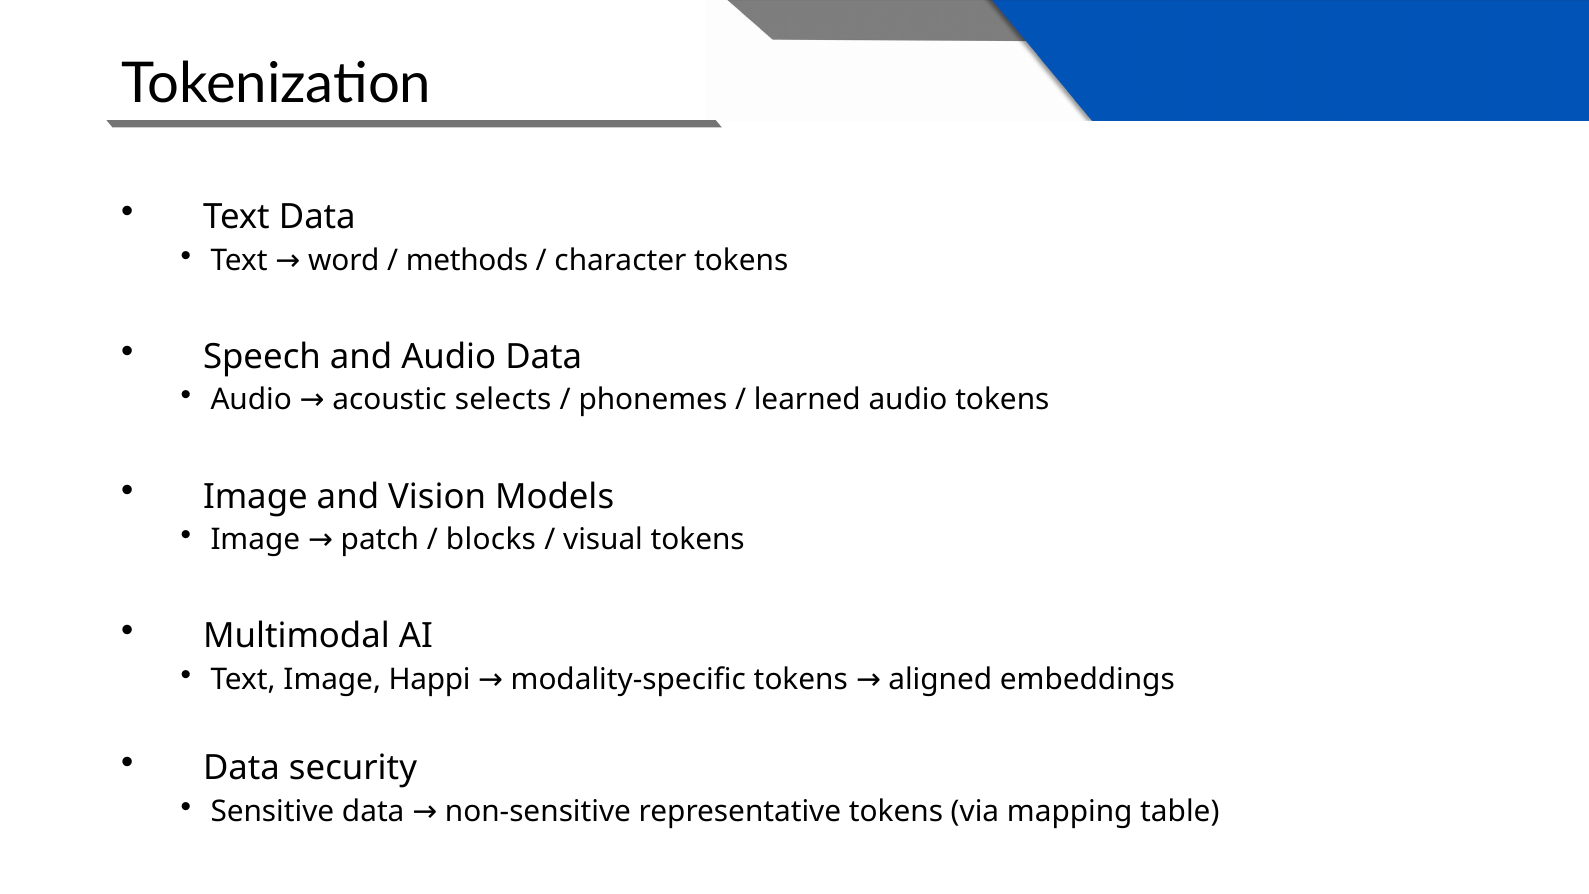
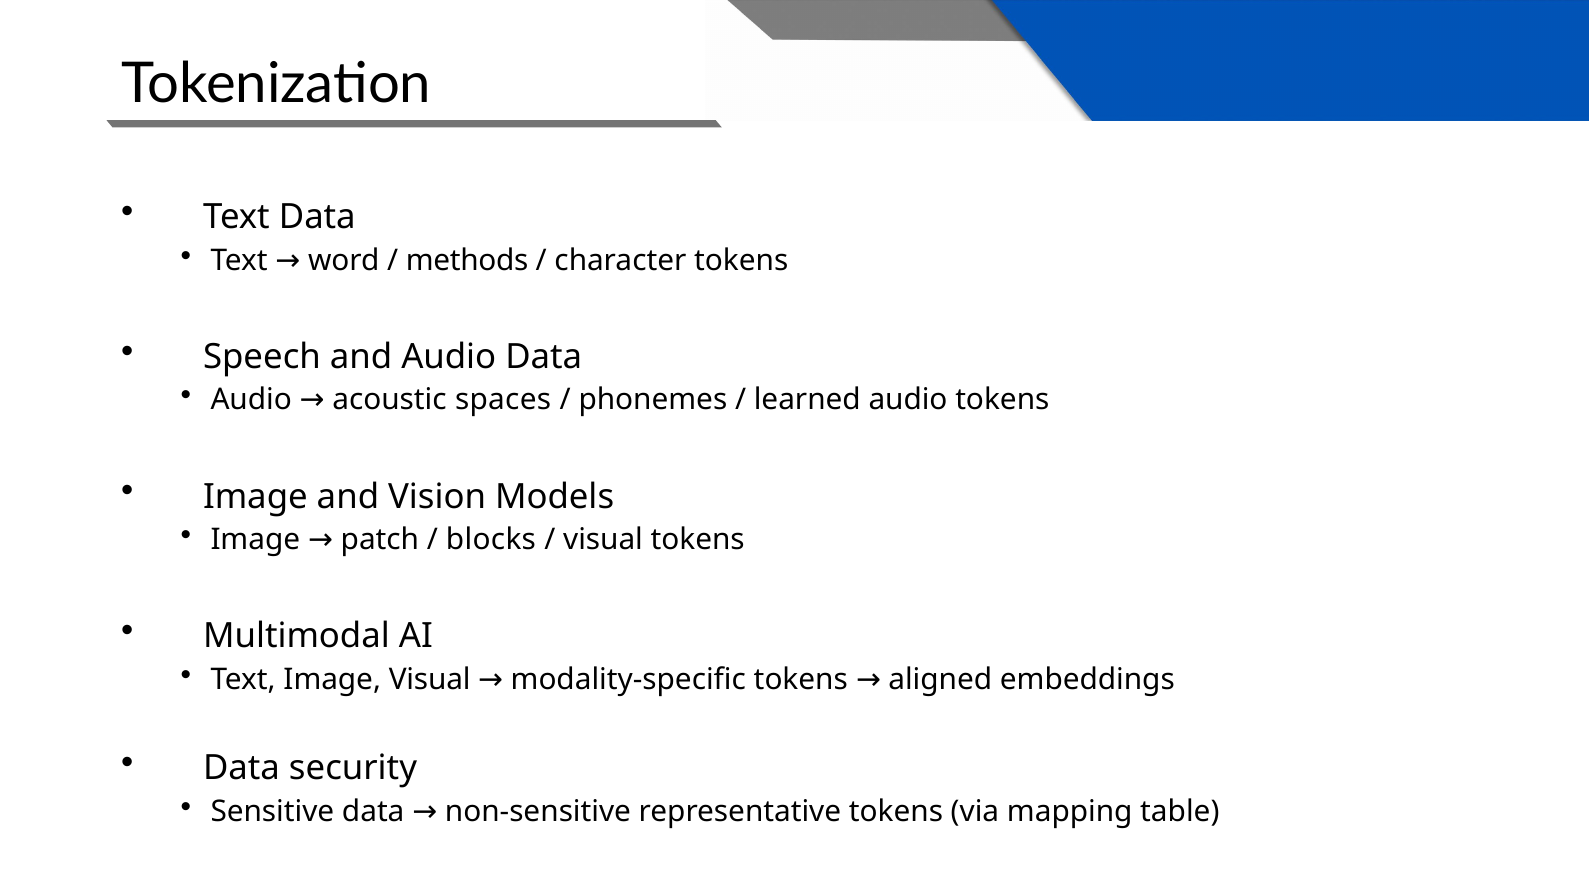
selects: selects -> spaces
Image Happi: Happi -> Visual
